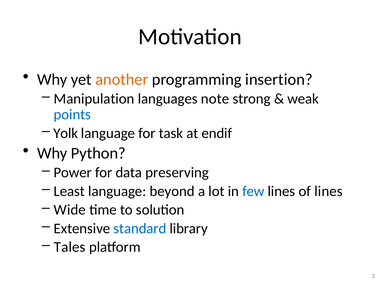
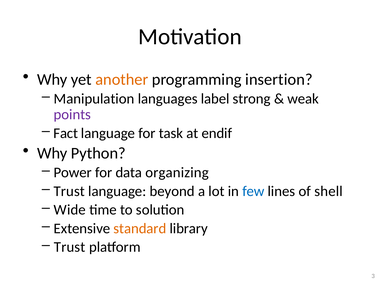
note: note -> label
points colour: blue -> purple
Yolk: Yolk -> Fact
preserving: preserving -> organizing
Least at (69, 191): Least -> Trust
of lines: lines -> shell
standard colour: blue -> orange
Tales at (70, 247): Tales -> Trust
